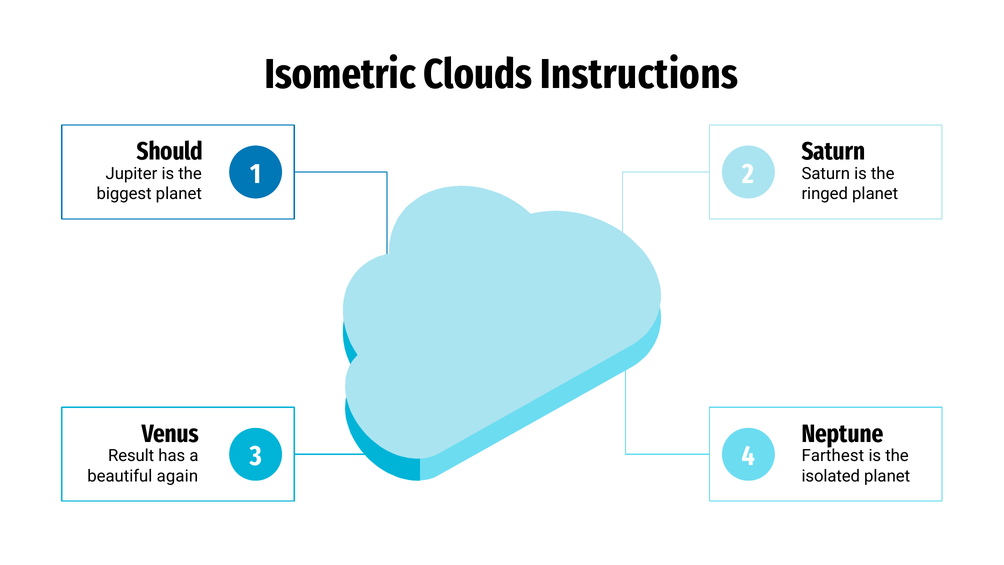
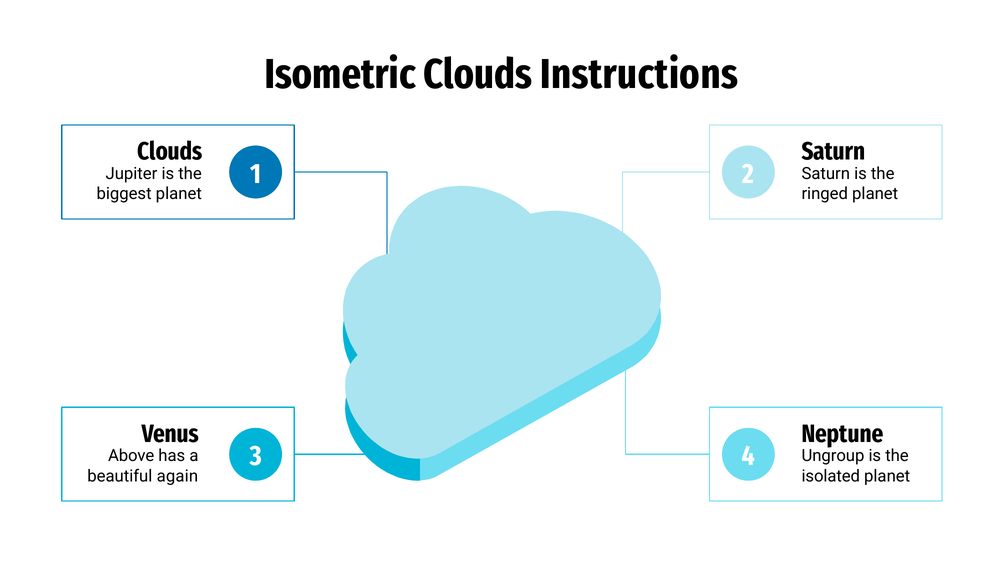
Should at (170, 151): Should -> Clouds
Result: Result -> Above
Farthest: Farthest -> Ungroup
